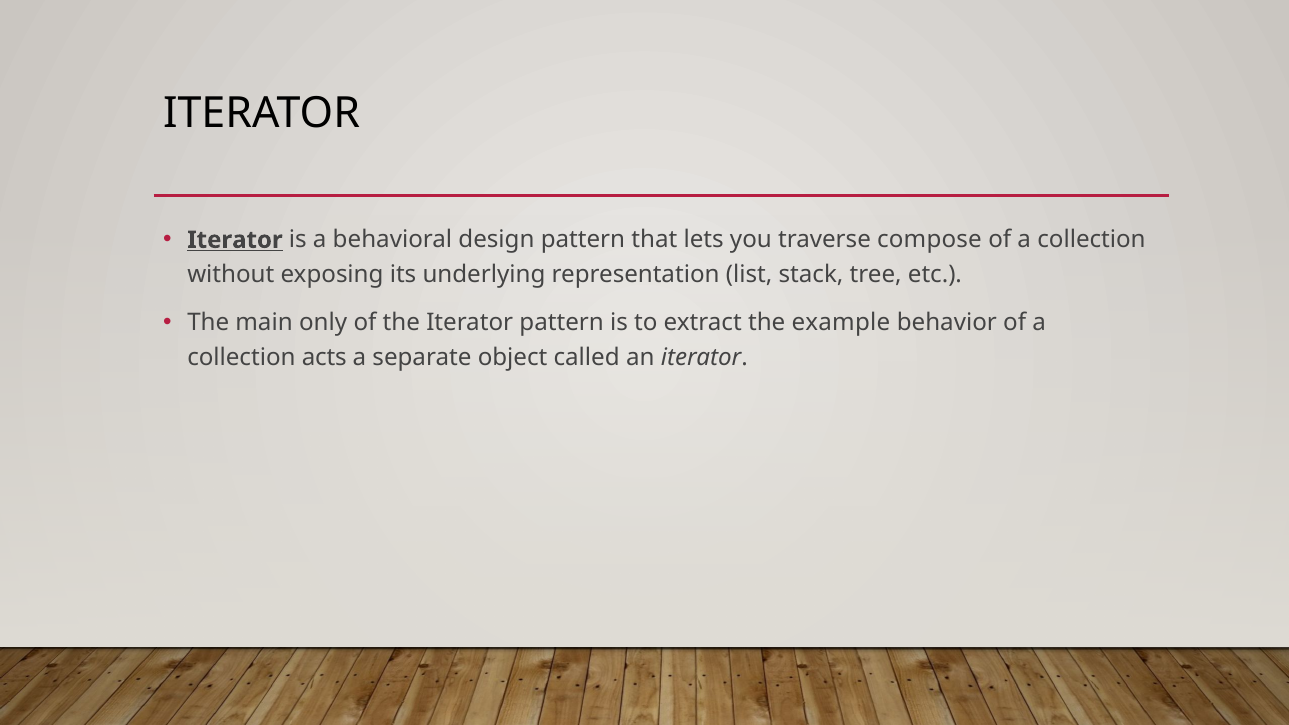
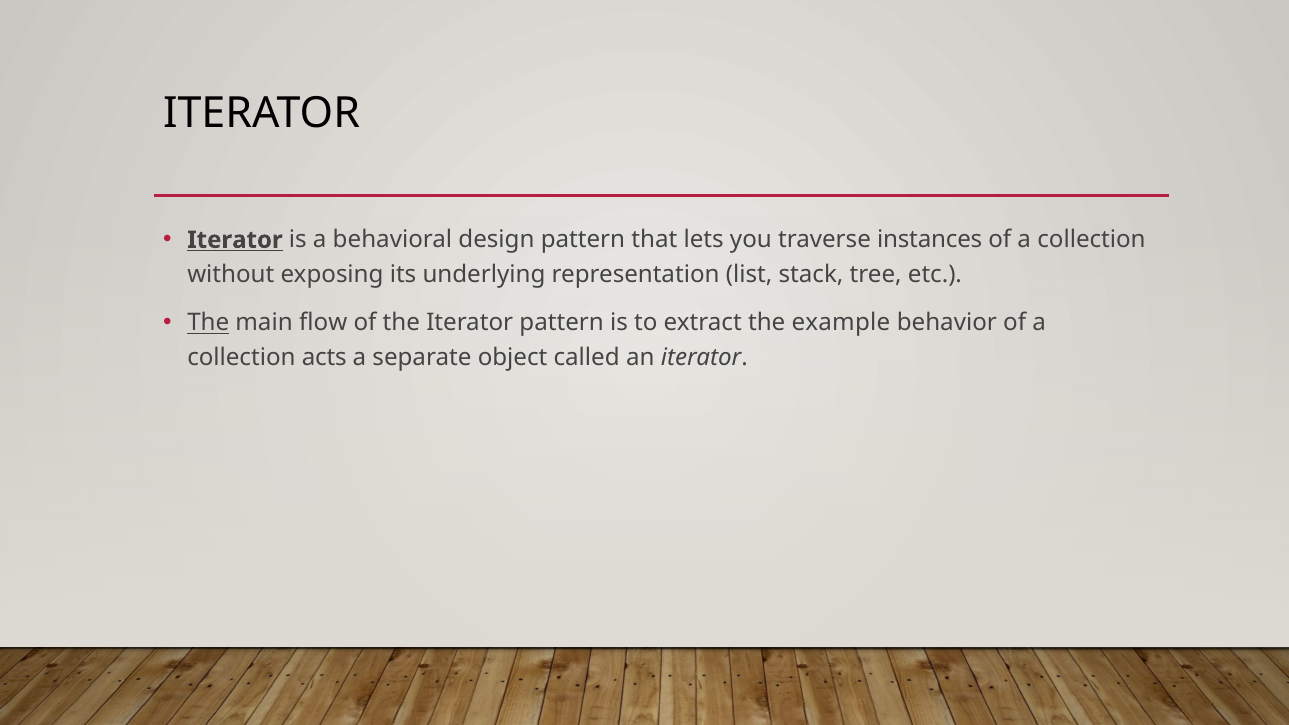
compose: compose -> instances
The at (208, 323) underline: none -> present
only: only -> flow
